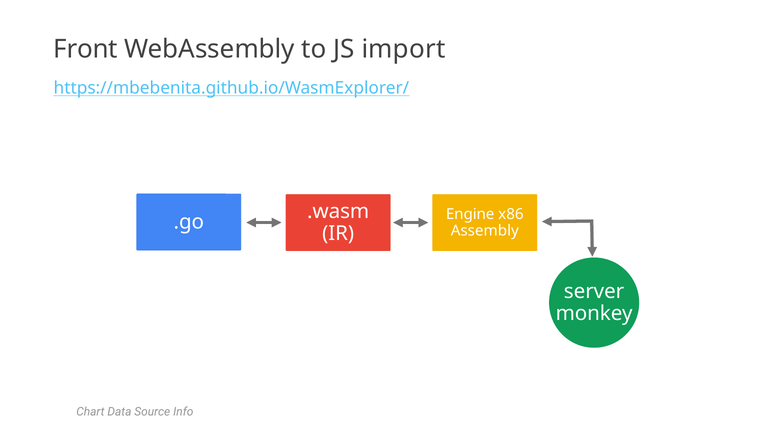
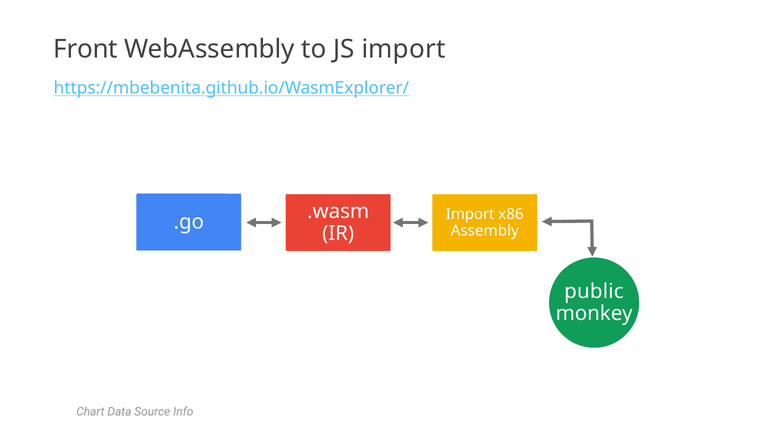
Engine at (470, 214): Engine -> Import
server: server -> public
